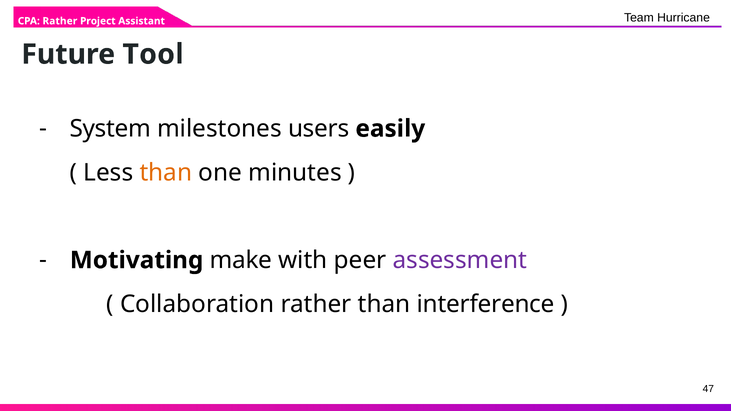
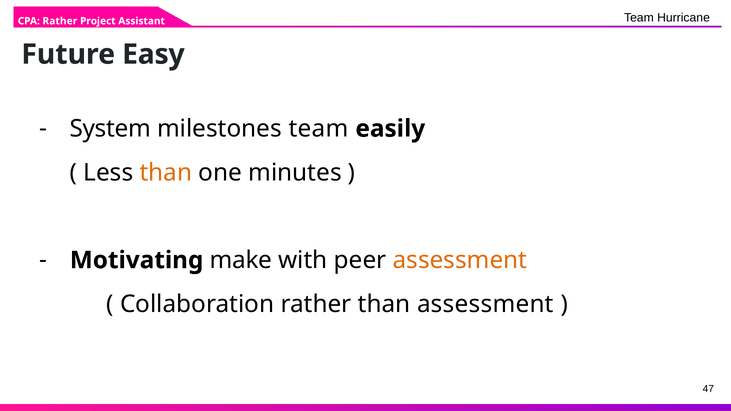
Tool: Tool -> Easy
milestones users: users -> team
assessment at (460, 260) colour: purple -> orange
than interference: interference -> assessment
